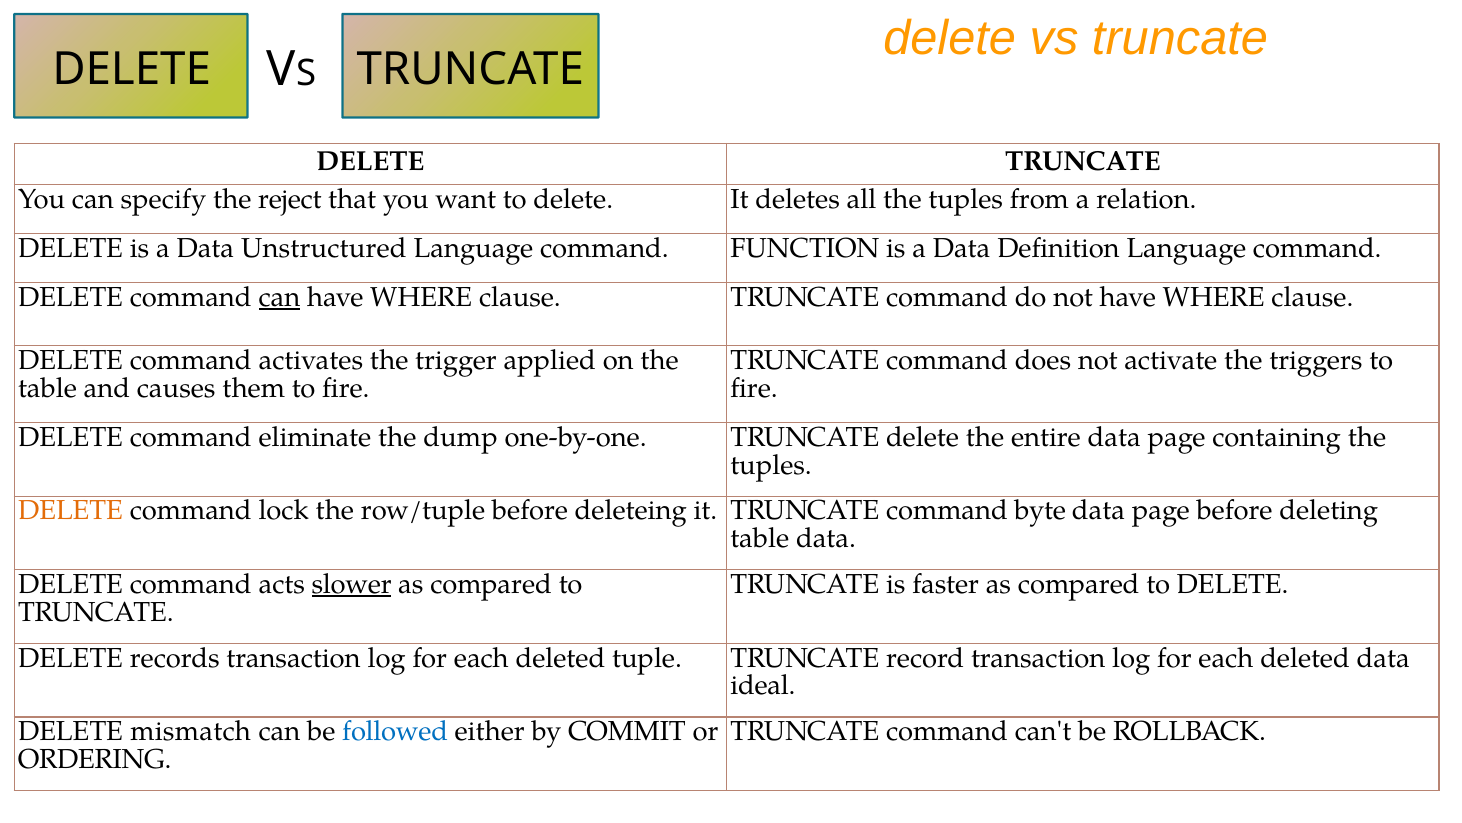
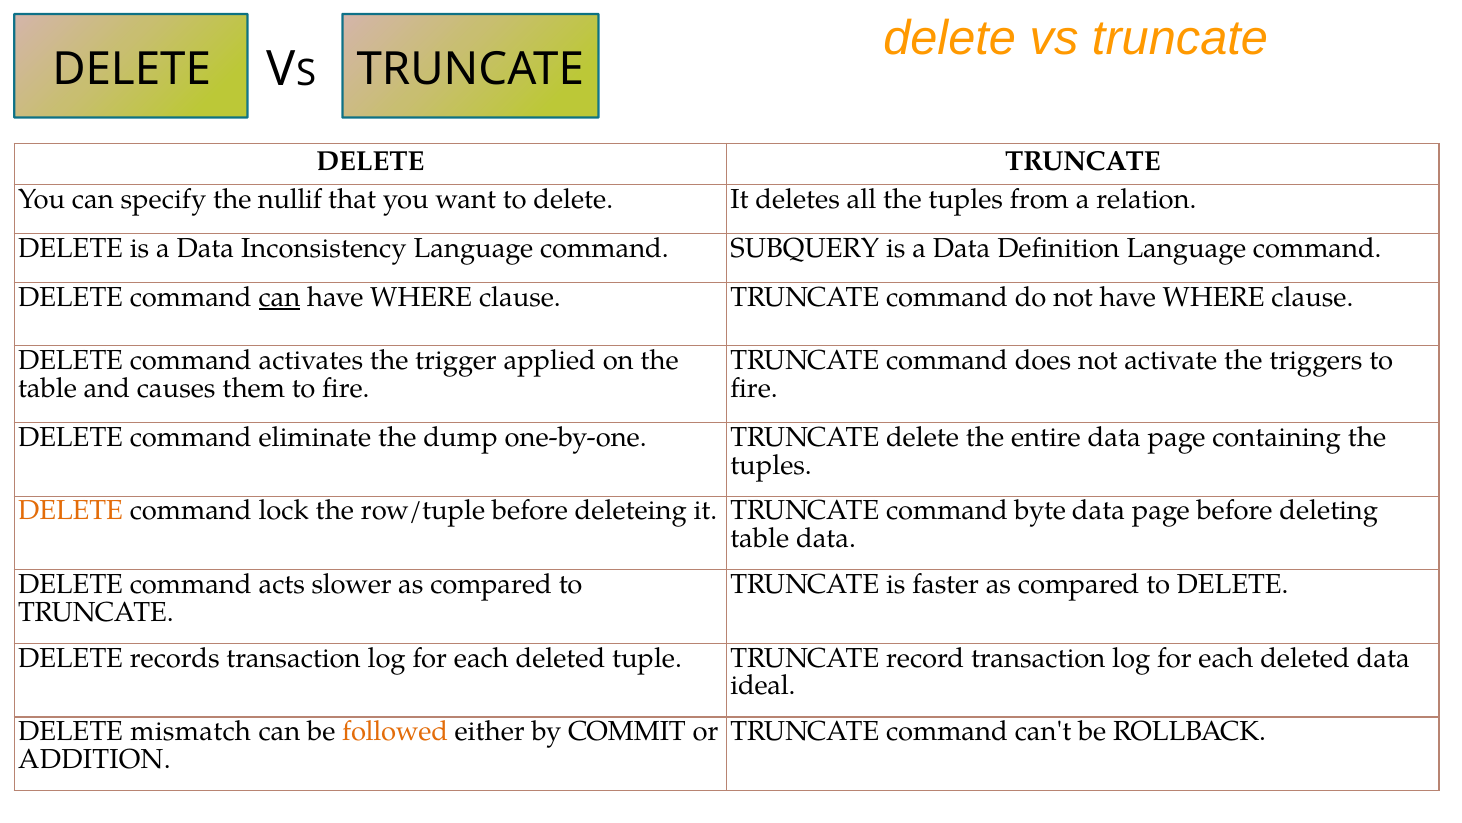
reject: reject -> nullif
Unstructured: Unstructured -> Inconsistency
FUNCTION: FUNCTION -> SUBQUERY
slower underline: present -> none
followed colour: blue -> orange
ORDERING: ORDERING -> ADDITION
